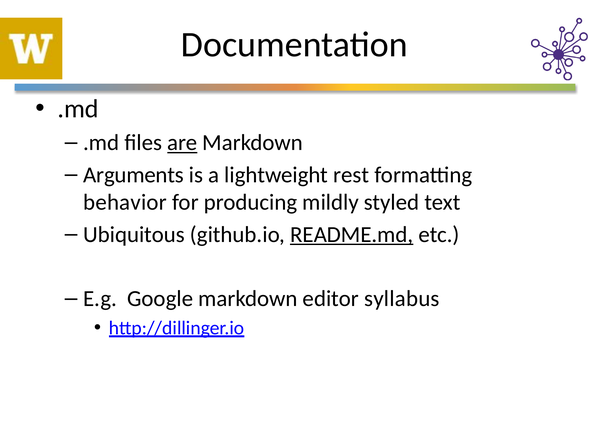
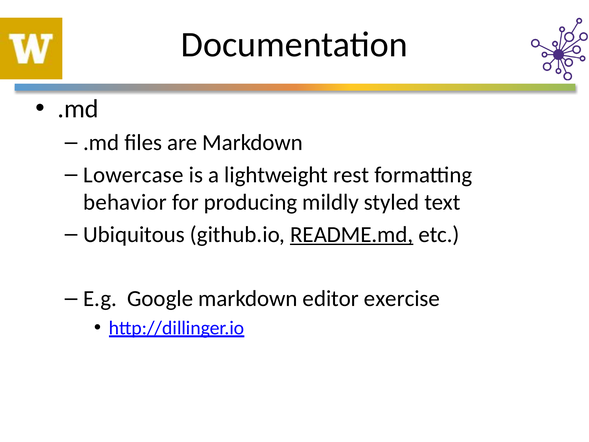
are underline: present -> none
Arguments: Arguments -> Lowercase
syllabus: syllabus -> exercise
